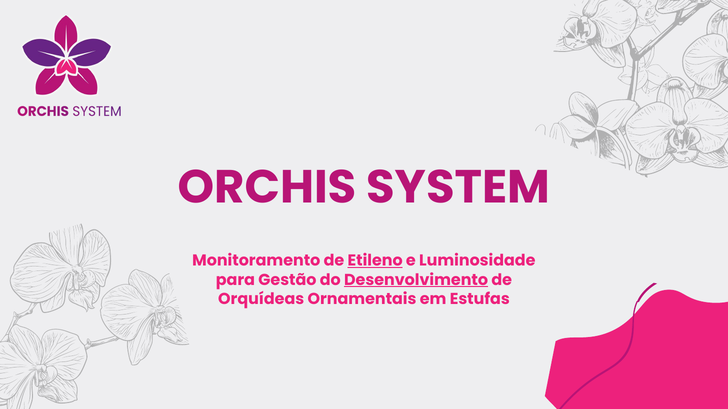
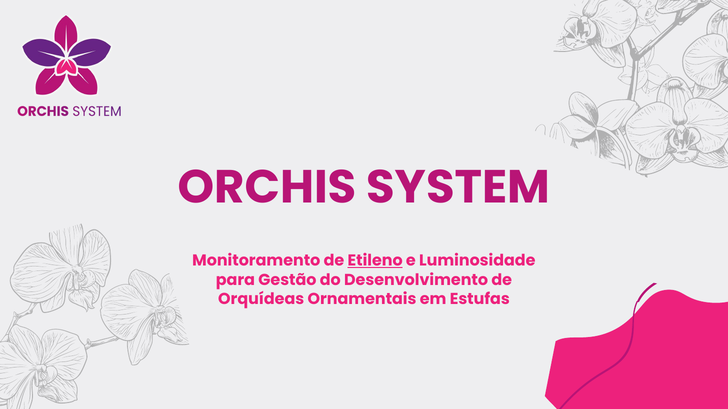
Desenvolvimento underline: present -> none
